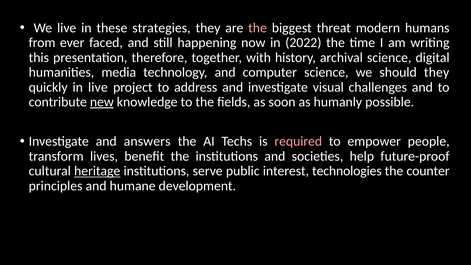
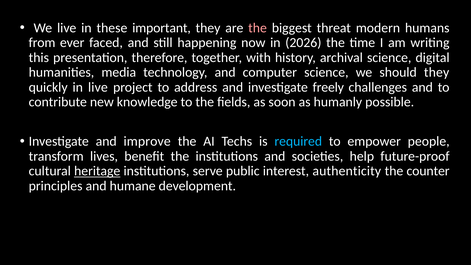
strategies: strategies -> important
2022: 2022 -> 2026
visual: visual -> freely
new underline: present -> none
answers: answers -> improve
required colour: pink -> light blue
technologies: technologies -> authenticity
